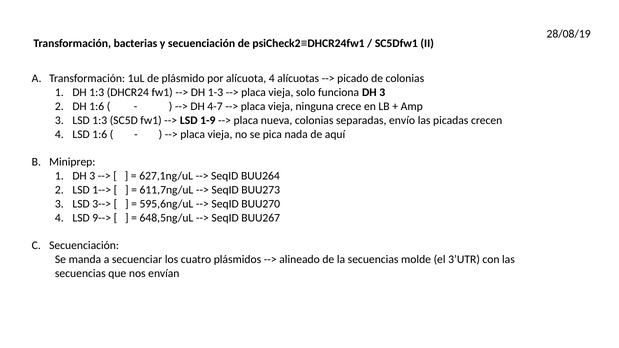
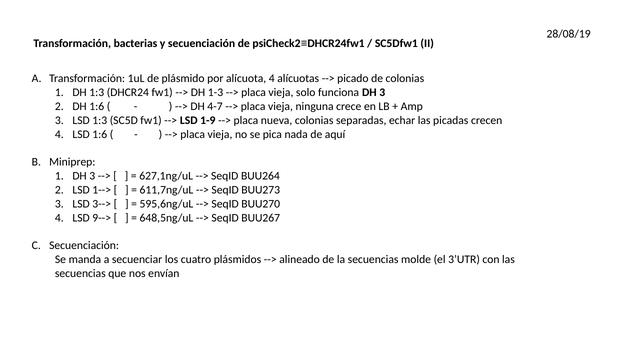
envío: envío -> echar
